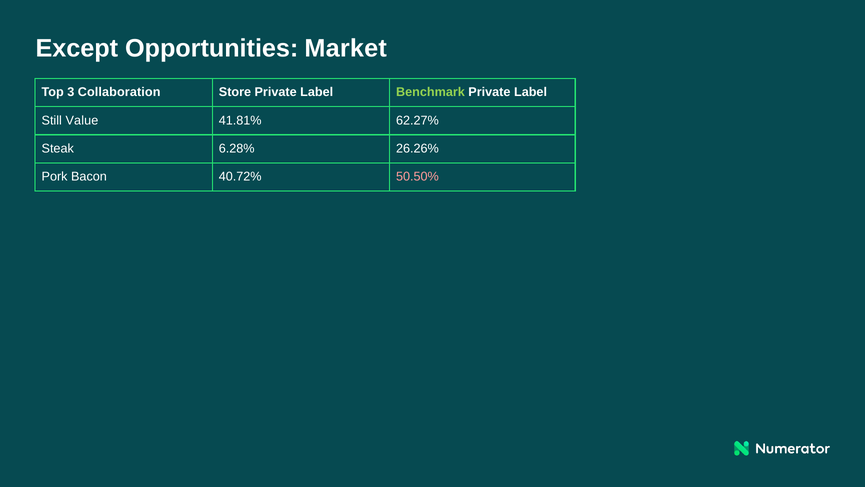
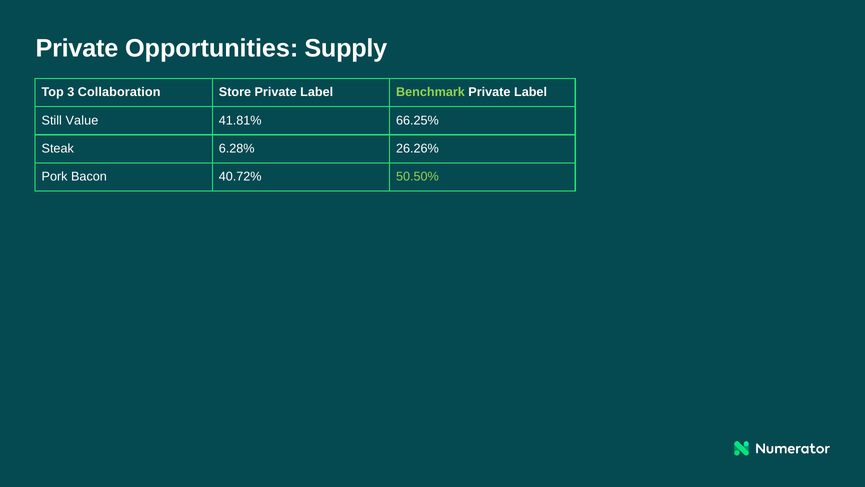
Except at (77, 48): Except -> Private
Market: Market -> Supply
62.27%: 62.27% -> 66.25%
50.50% colour: pink -> light green
